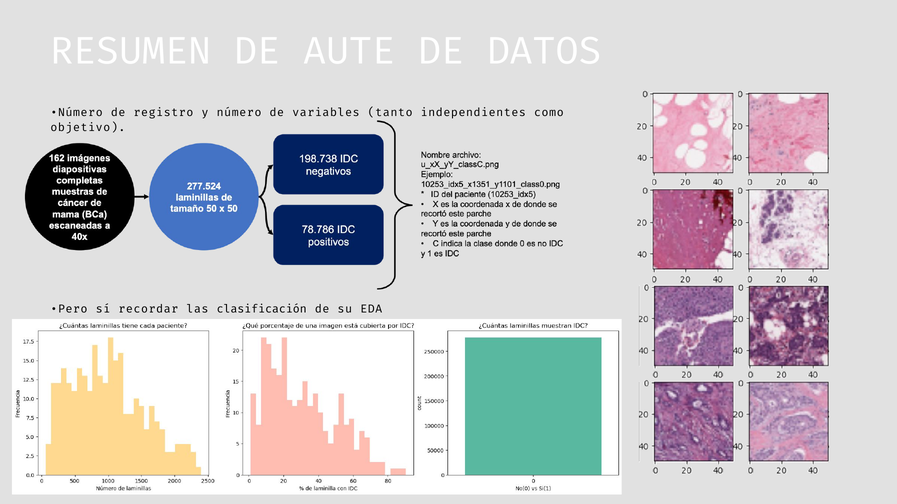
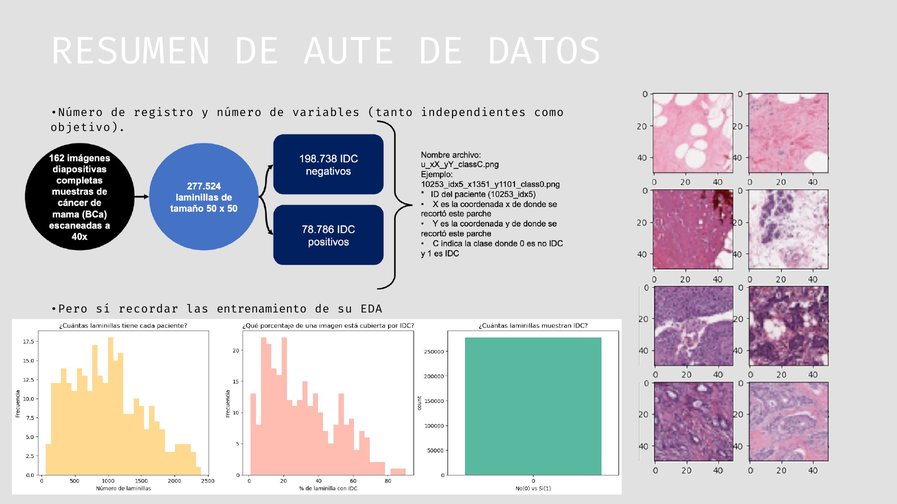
clasificación: clasificación -> entrenamiento
